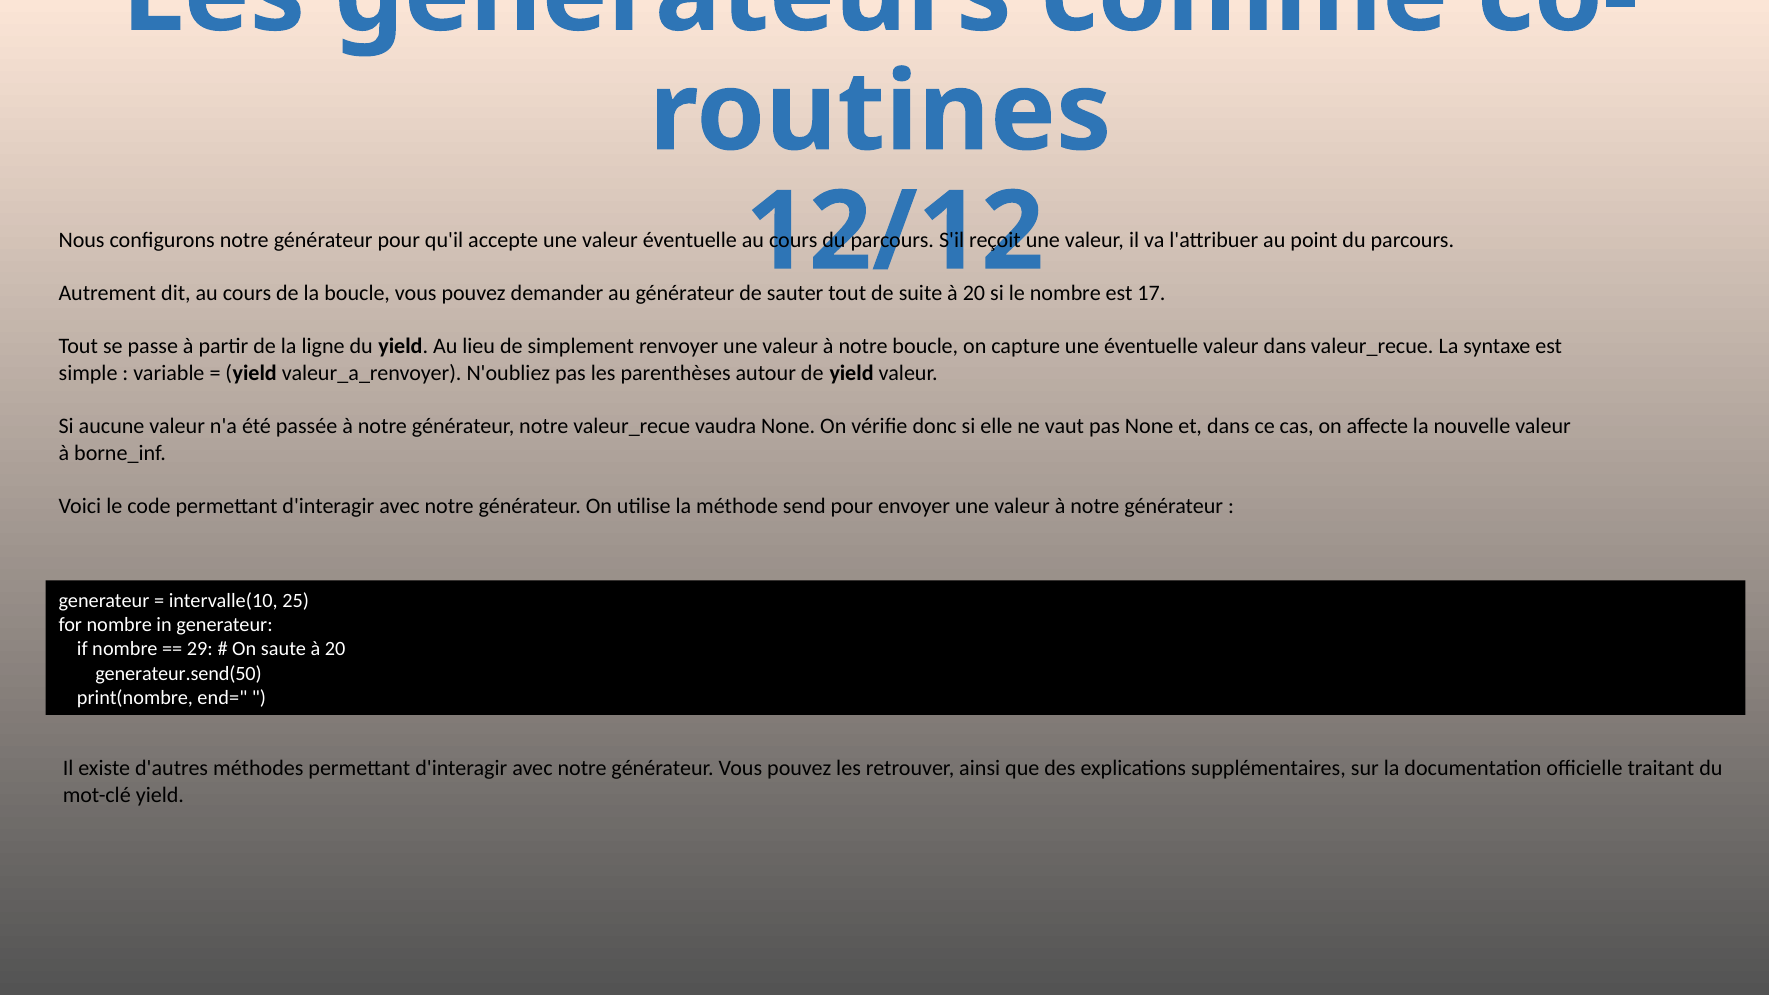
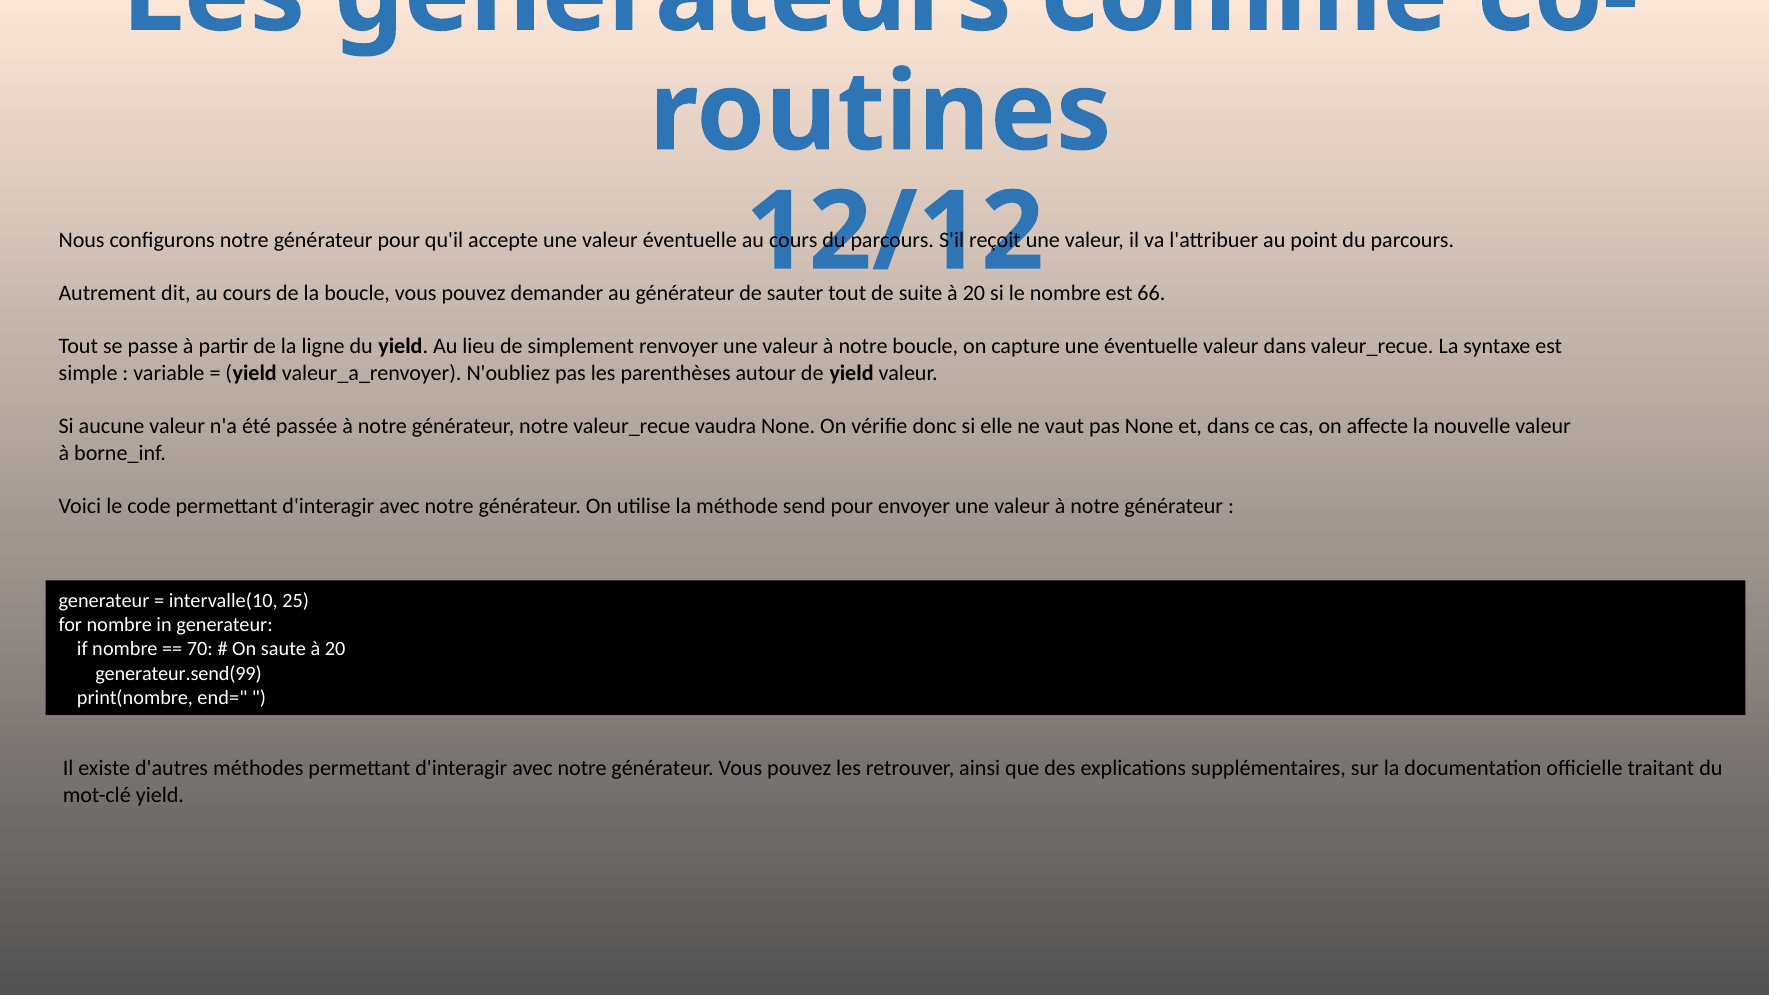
17: 17 -> 66
29: 29 -> 70
generateur.send(50: generateur.send(50 -> generateur.send(99
